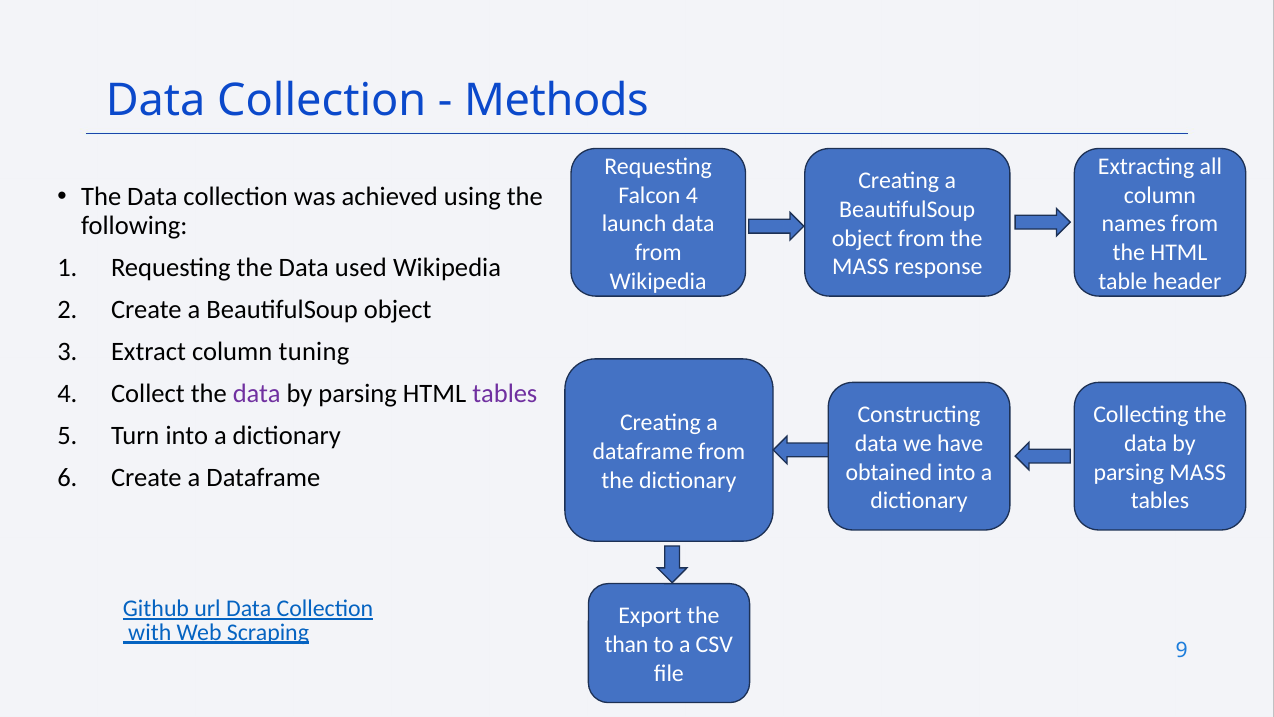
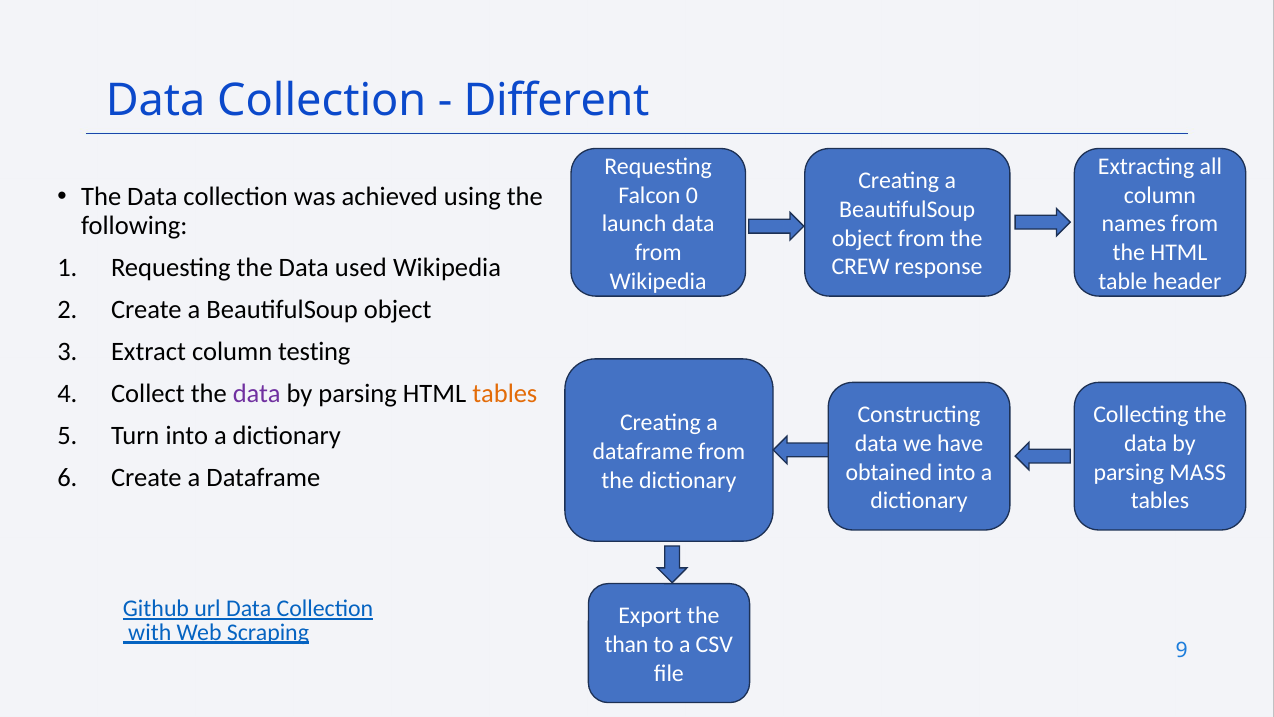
Methods: Methods -> Different
Falcon 4: 4 -> 0
MASS at (860, 267): MASS -> CREW
tuning: tuning -> testing
tables at (505, 394) colour: purple -> orange
